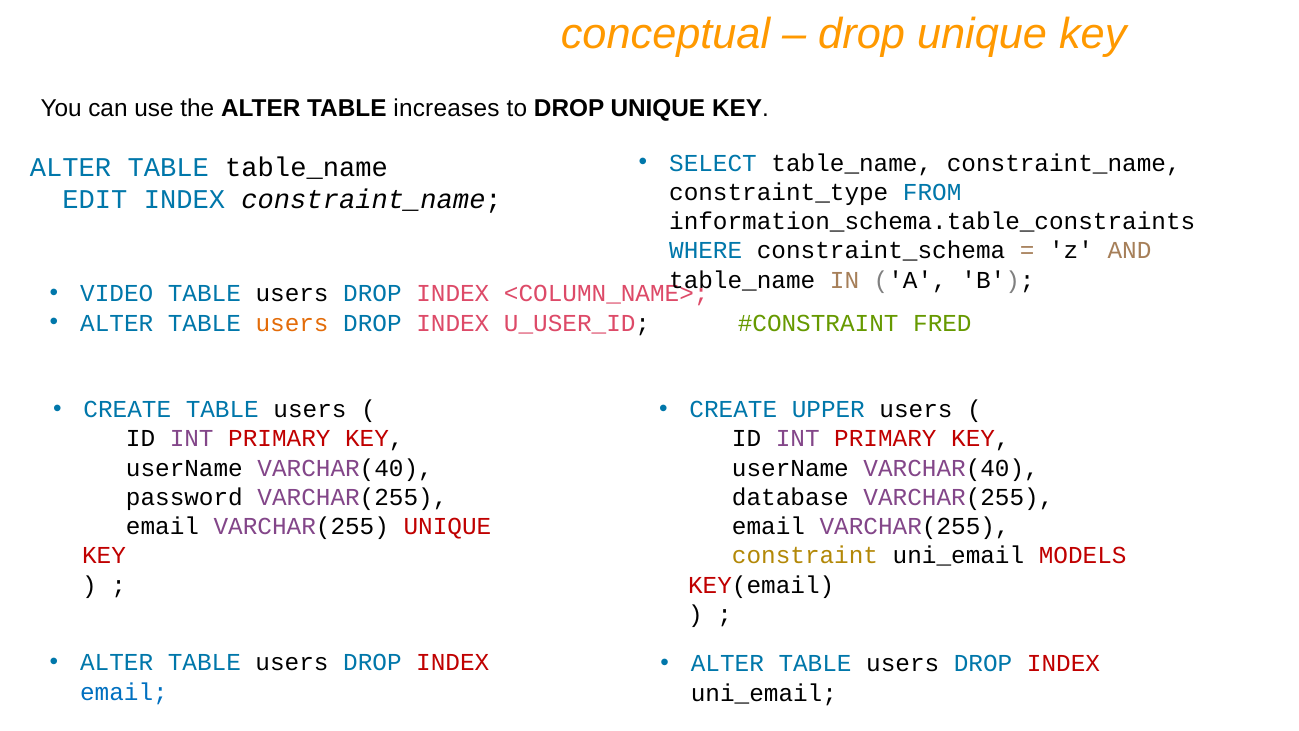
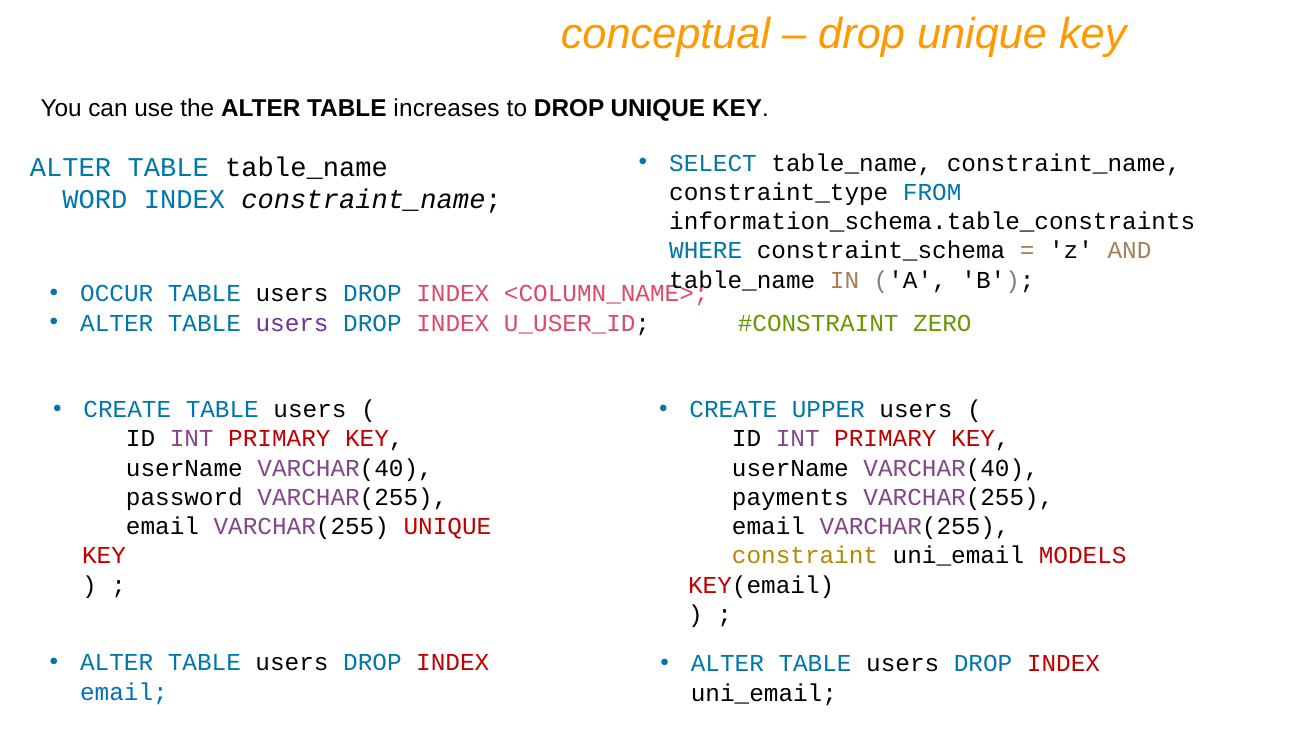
EDIT: EDIT -> WORD
VIDEO: VIDEO -> OCCUR
users at (292, 323) colour: orange -> purple
FRED: FRED -> ZERO
database: database -> payments
